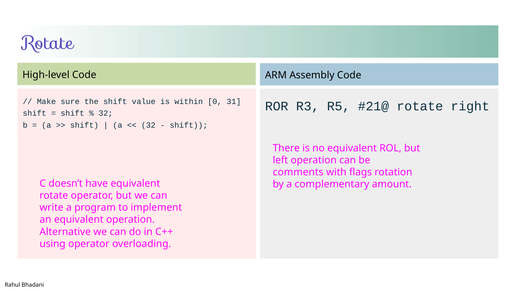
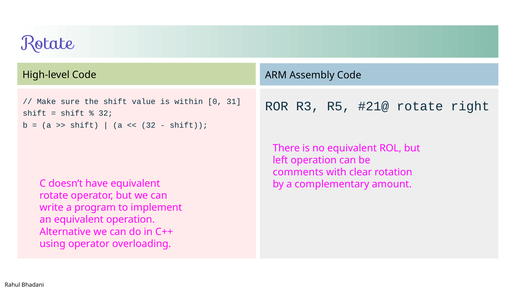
flags: flags -> clear
